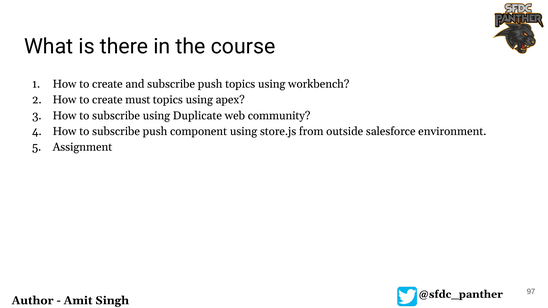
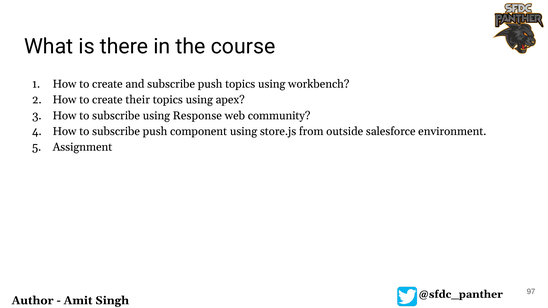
must: must -> their
Duplicate: Duplicate -> Response
